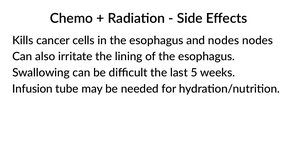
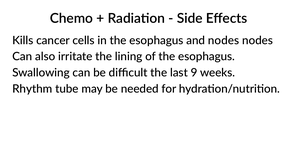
5: 5 -> 9
Infusion: Infusion -> Rhythm
